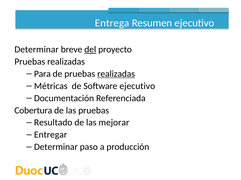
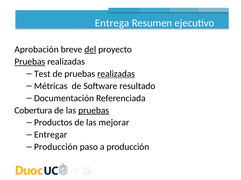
Determinar at (37, 50): Determinar -> Aprobación
Pruebas at (30, 62) underline: none -> present
Para: Para -> Test
Software ejecutivo: ejecutivo -> resultado
pruebas at (94, 111) underline: none -> present
Resultado: Resultado -> Productos
Determinar at (56, 147): Determinar -> Producción
